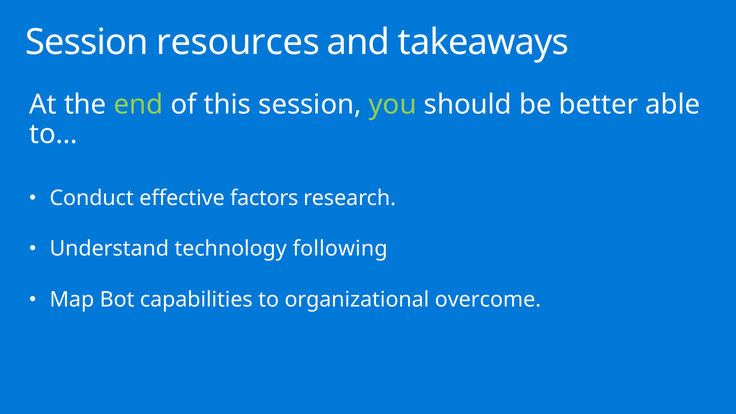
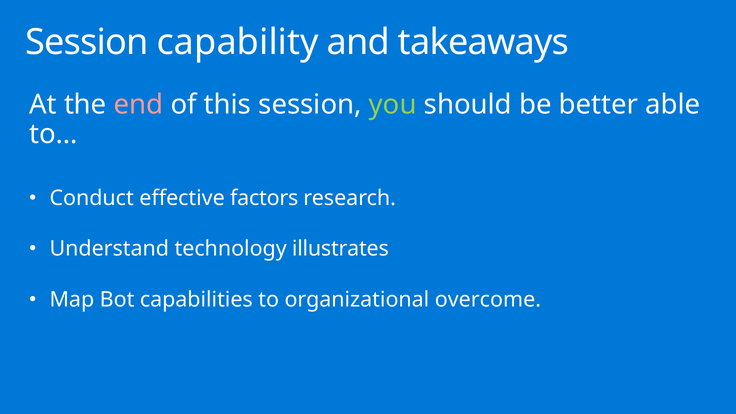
resources: resources -> capability
end colour: light green -> pink
following: following -> illustrates
